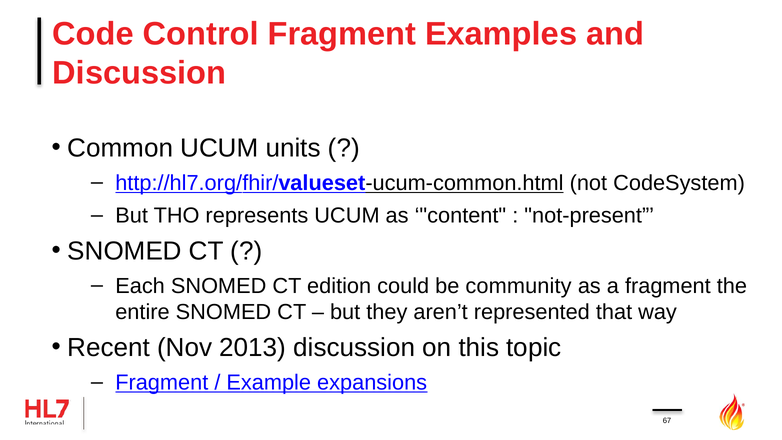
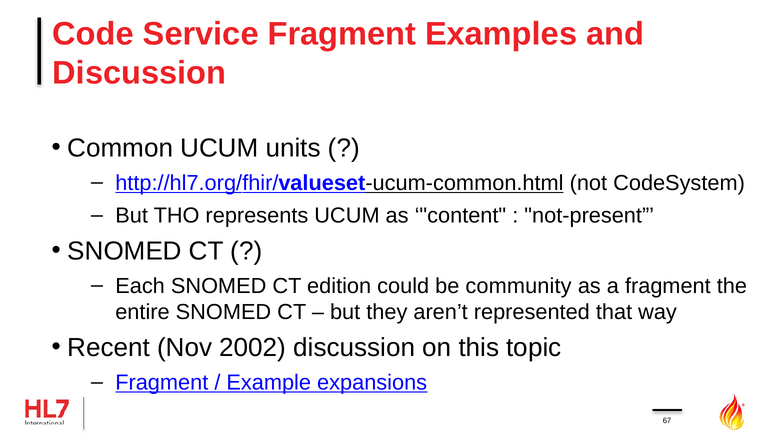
Control: Control -> Service
2013: 2013 -> 2002
